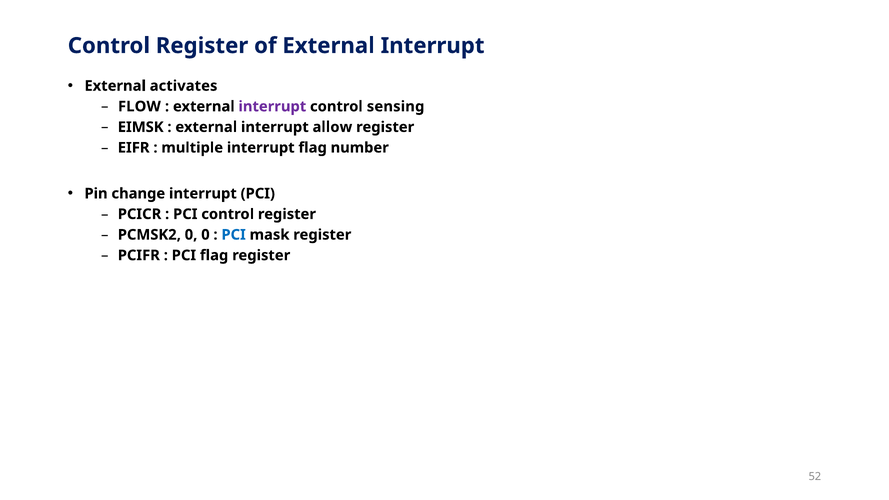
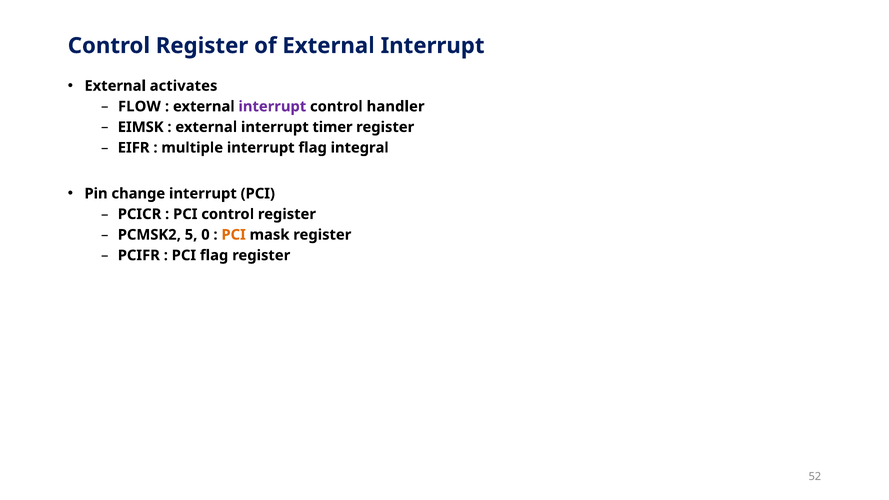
sensing: sensing -> handler
allow: allow -> timer
number: number -> integral
PCMSK2 0: 0 -> 5
PCI at (234, 235) colour: blue -> orange
